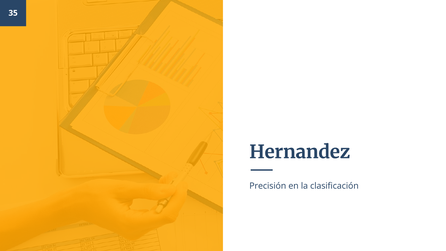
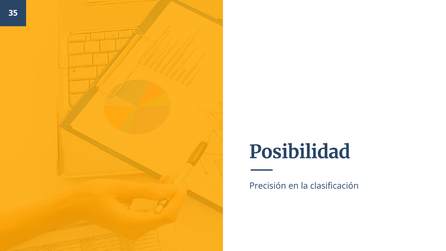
Hernandez: Hernandez -> Posibilidad
